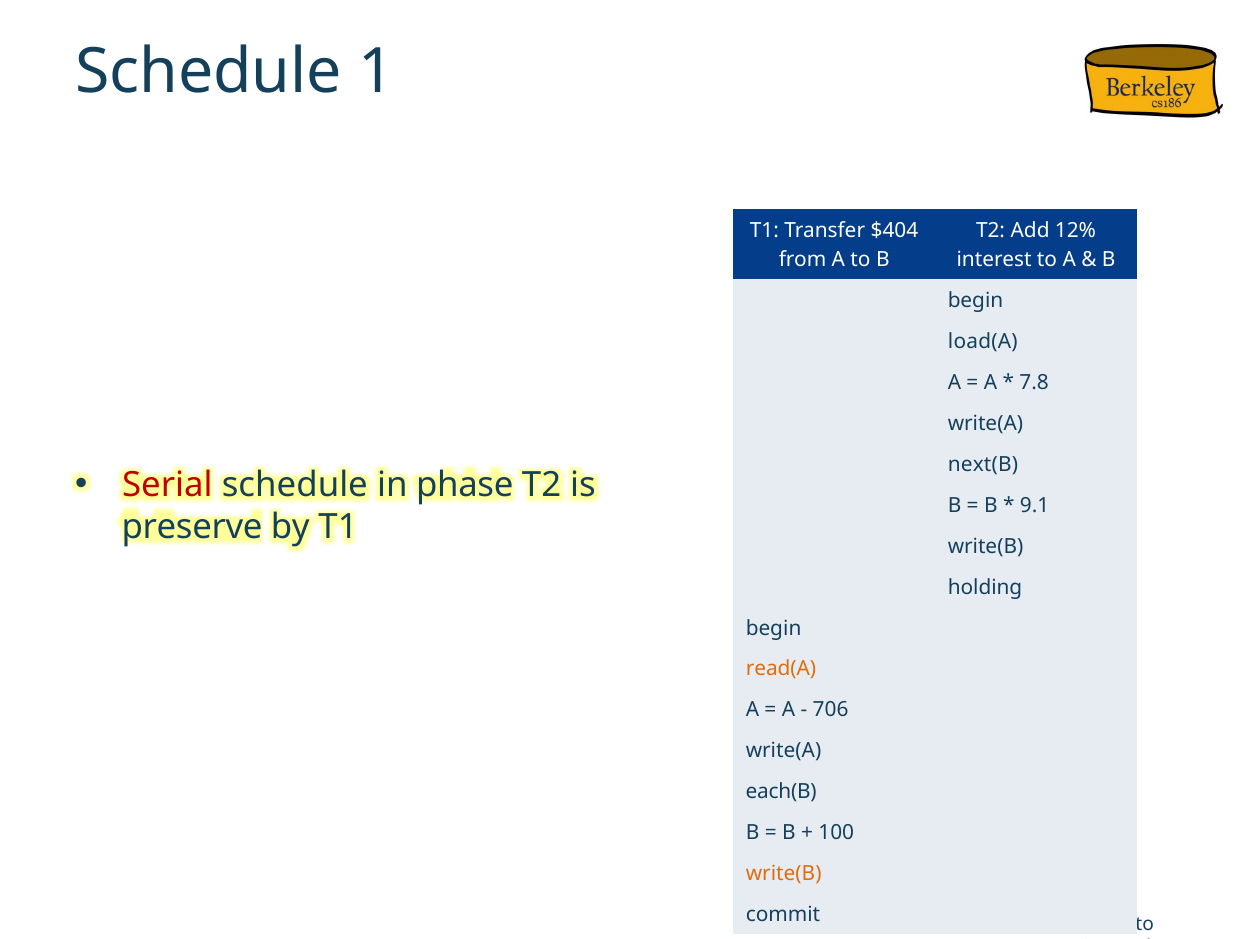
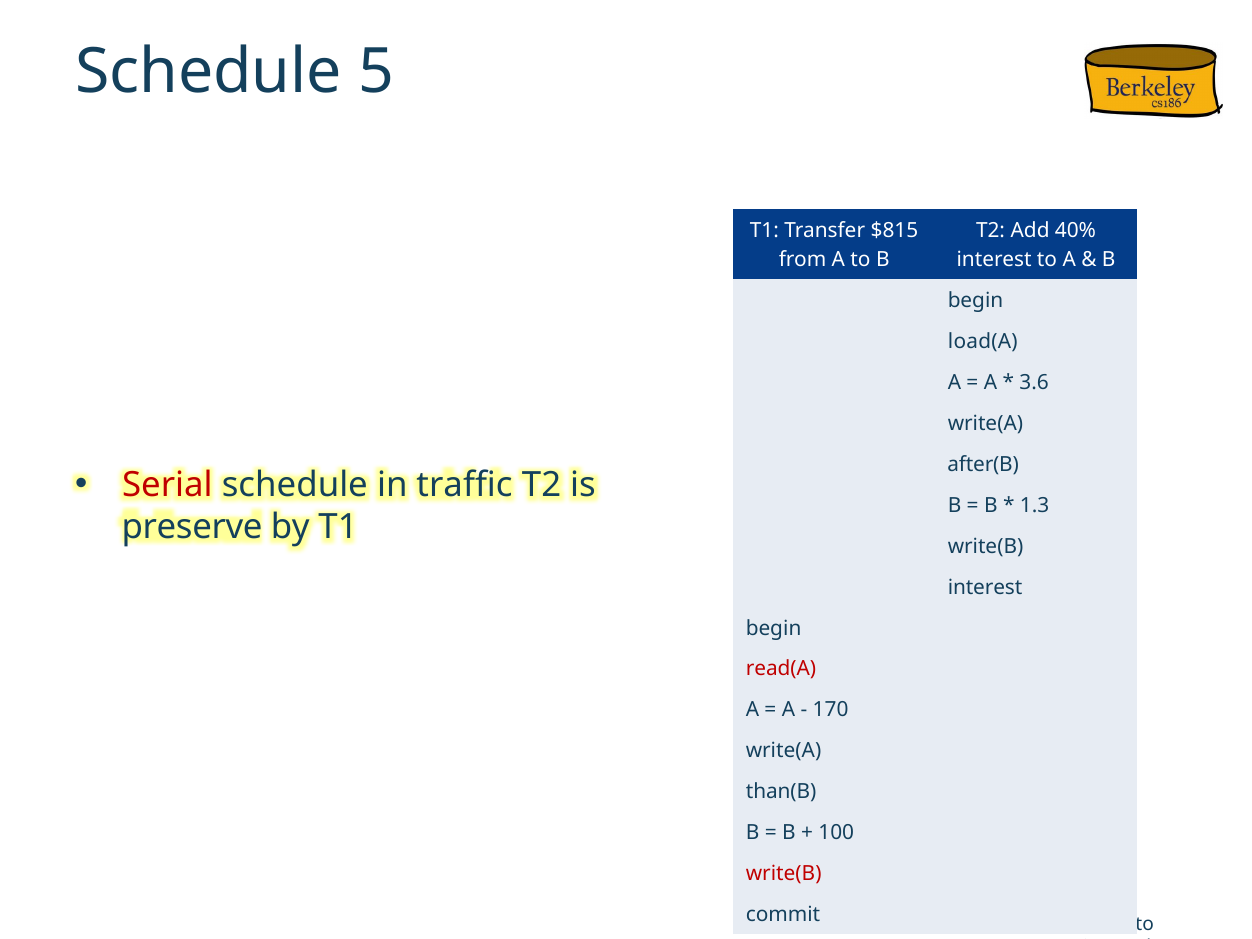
1: 1 -> 5
$404: $404 -> $815
12%: 12% -> 40%
7.8: 7.8 -> 3.6
next(B: next(B -> after(B
phase: phase -> traffic
9.1: 9.1 -> 1.3
holding at (985, 587): holding -> interest
read(A colour: orange -> red
706: 706 -> 170
each(B: each(B -> than(B
write(B at (784, 874) colour: orange -> red
